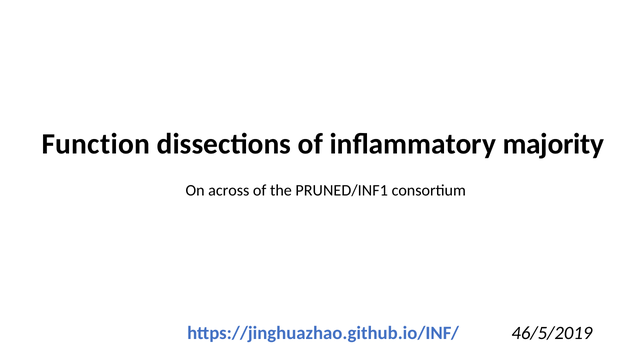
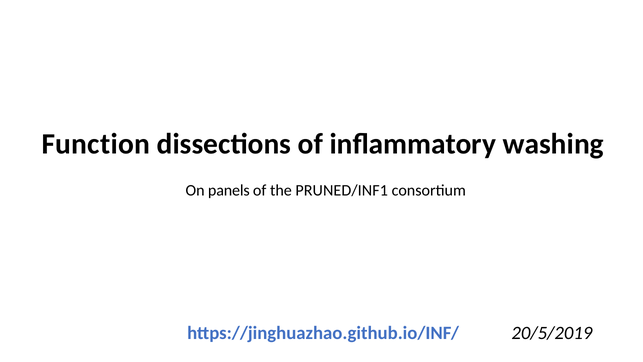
majority: majority -> washing
across: across -> panels
46/5/2019: 46/5/2019 -> 20/5/2019
